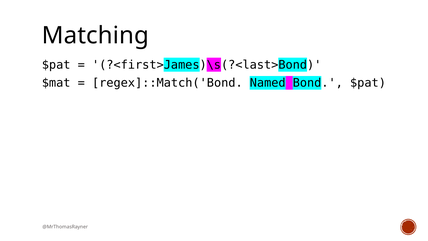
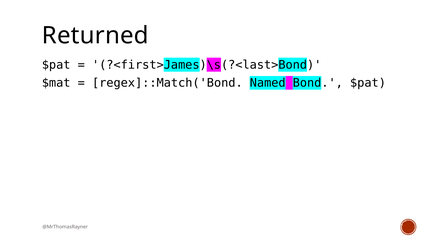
Matching: Matching -> Returned
